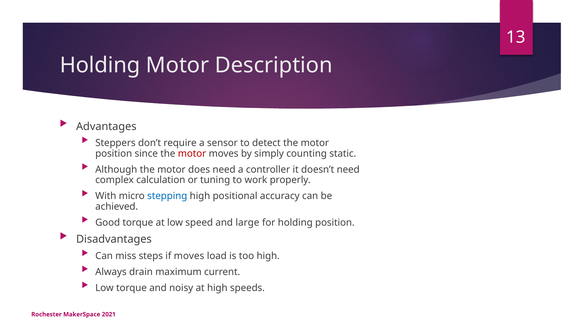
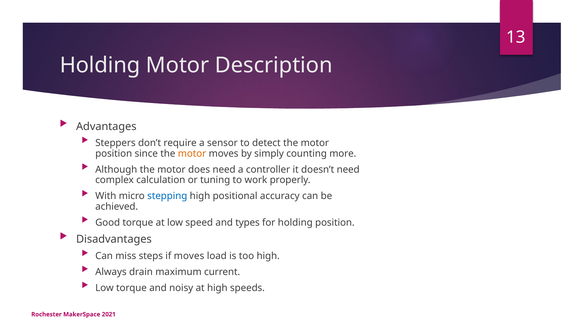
motor at (192, 153) colour: red -> orange
static: static -> more
large: large -> types
